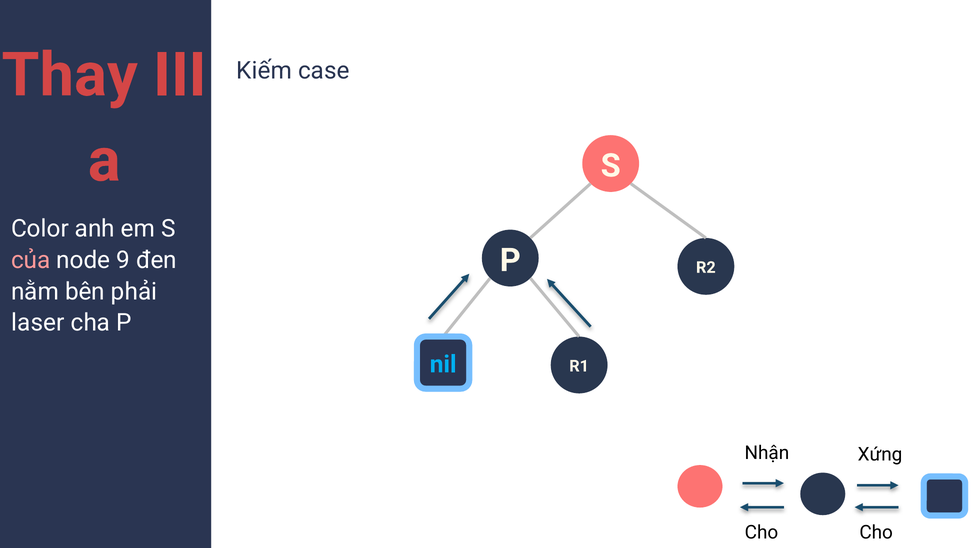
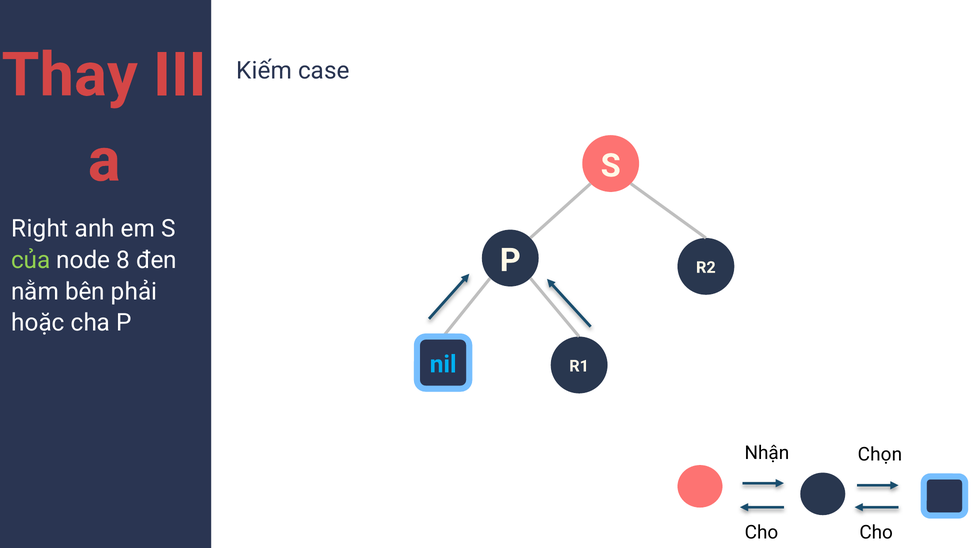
Color: Color -> Right
của colour: pink -> light green
9: 9 -> 8
laser: laser -> hoặc
Xứng: Xứng -> Chọn
